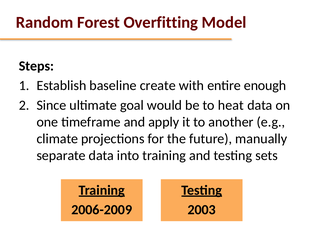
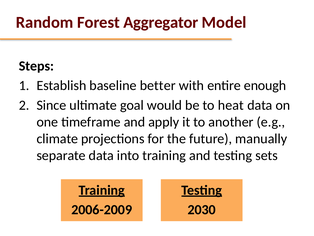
Overfitting: Overfitting -> Aggregator
create: create -> better
2003: 2003 -> 2030
